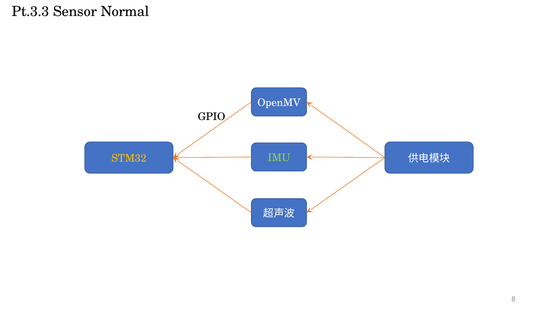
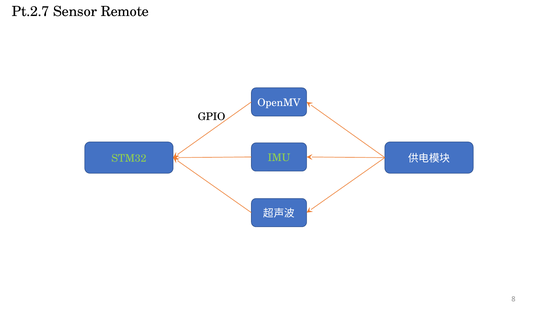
Pt.3.3: Pt.3.3 -> Pt.2.7
Normal: Normal -> Remote
STM32 colour: yellow -> light green
